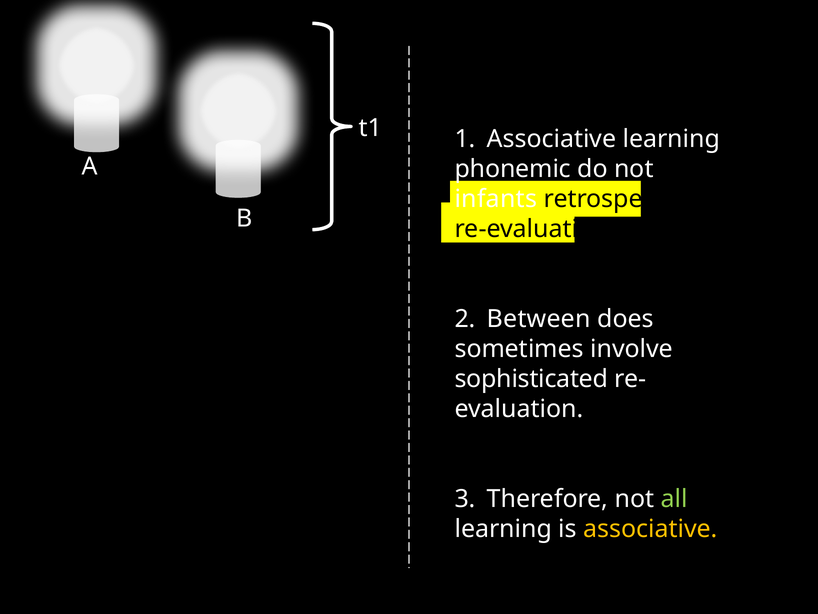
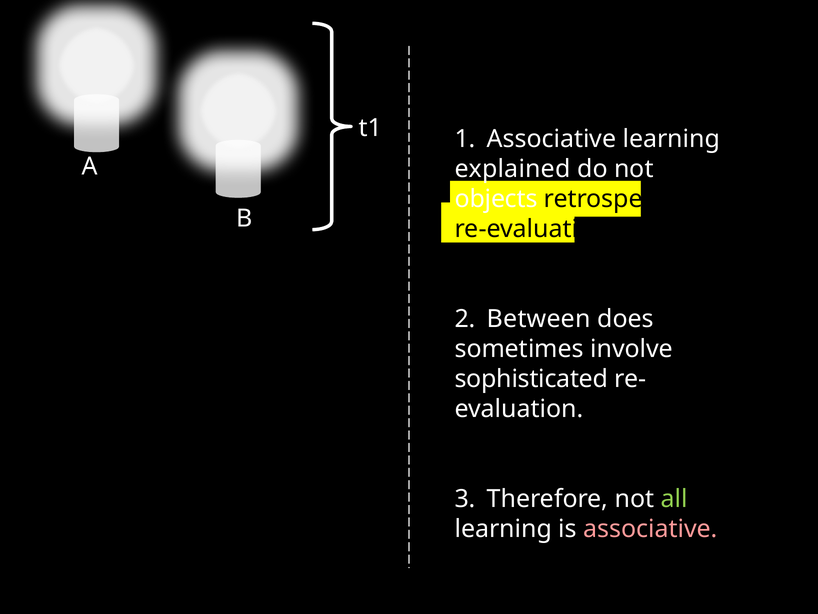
phonemic: phonemic -> explained
infants: infants -> objects
associative at (650, 529) colour: yellow -> pink
